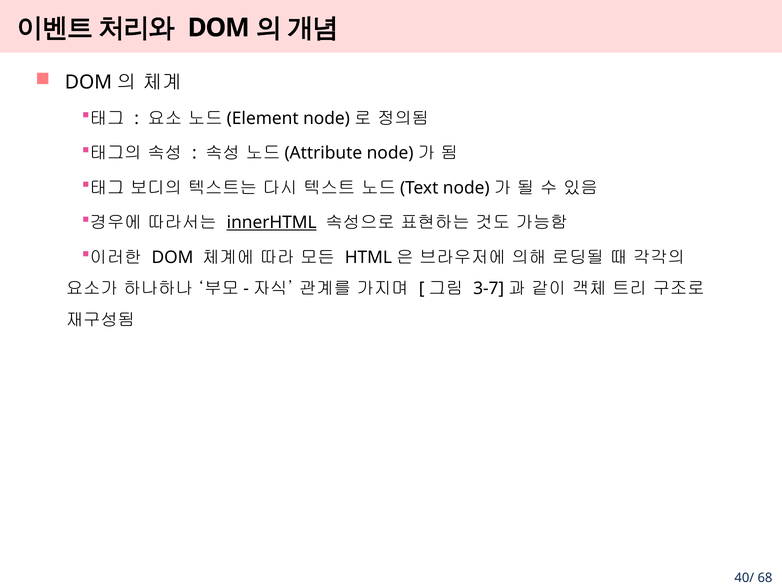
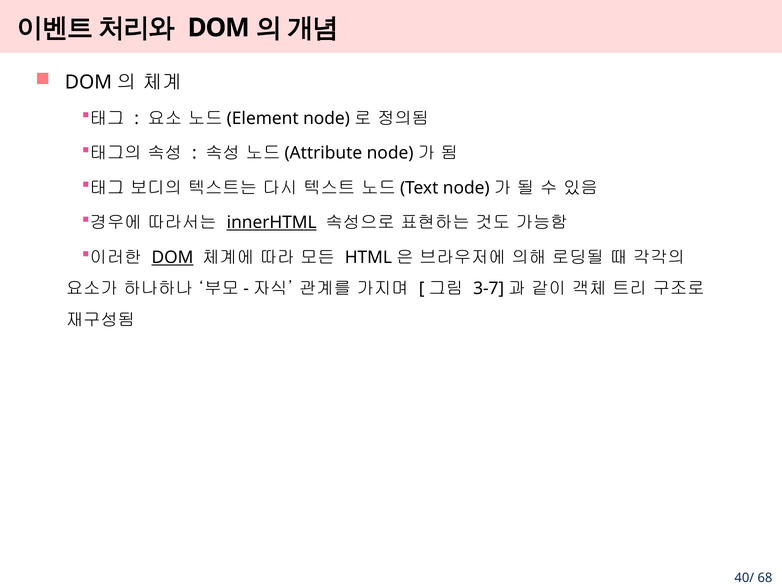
DOM at (173, 257) underline: none -> present
